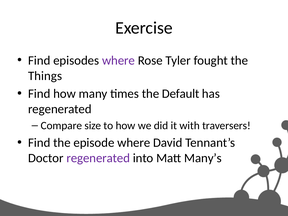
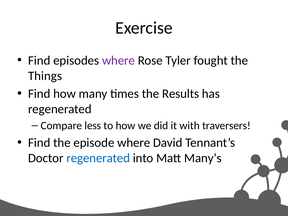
Default: Default -> Results
size: size -> less
regenerated at (98, 158) colour: purple -> blue
